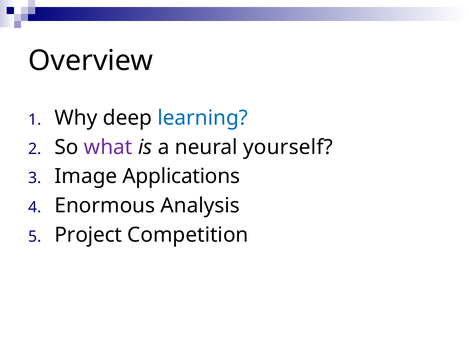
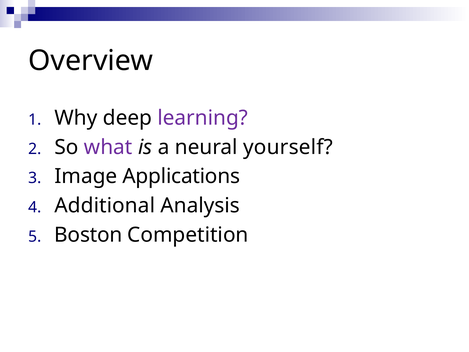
learning colour: blue -> purple
Enormous: Enormous -> Additional
Project: Project -> Boston
